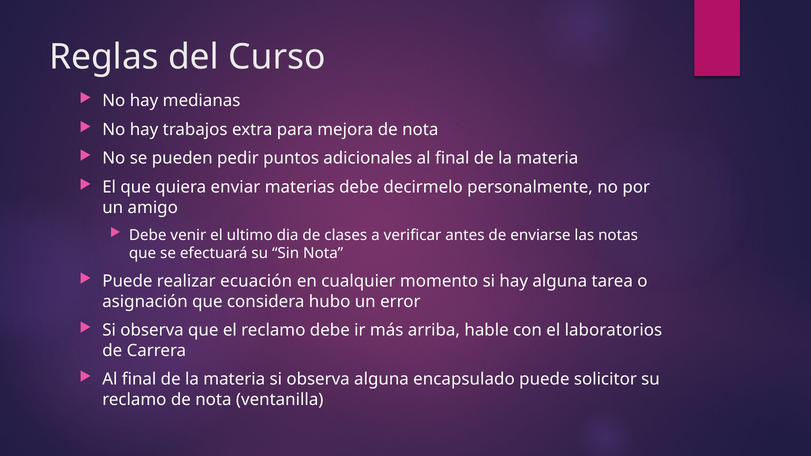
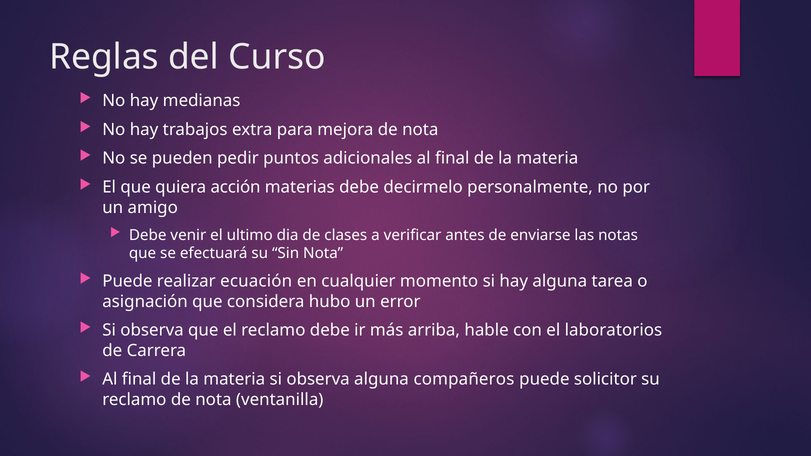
enviar: enviar -> acción
encapsulado: encapsulado -> compañeros
